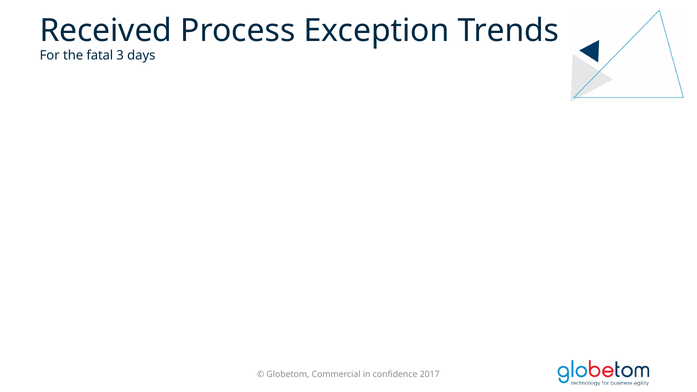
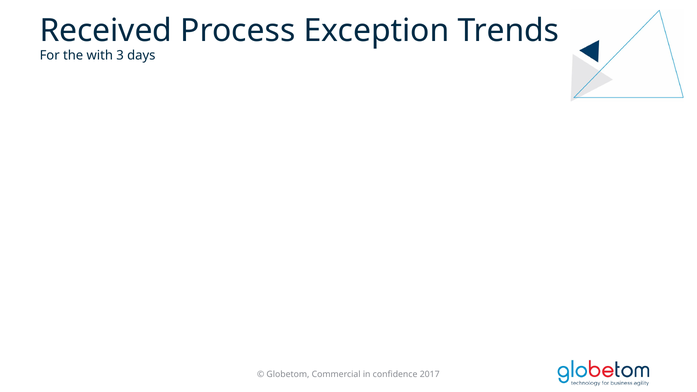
fatal: fatal -> with
